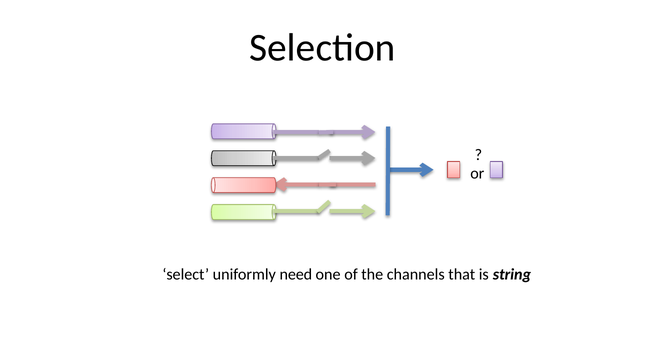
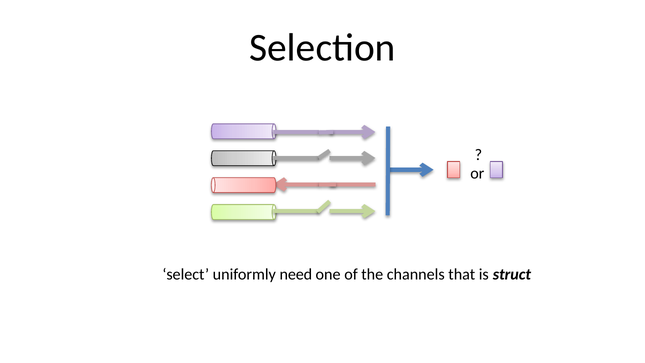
string: string -> struct
